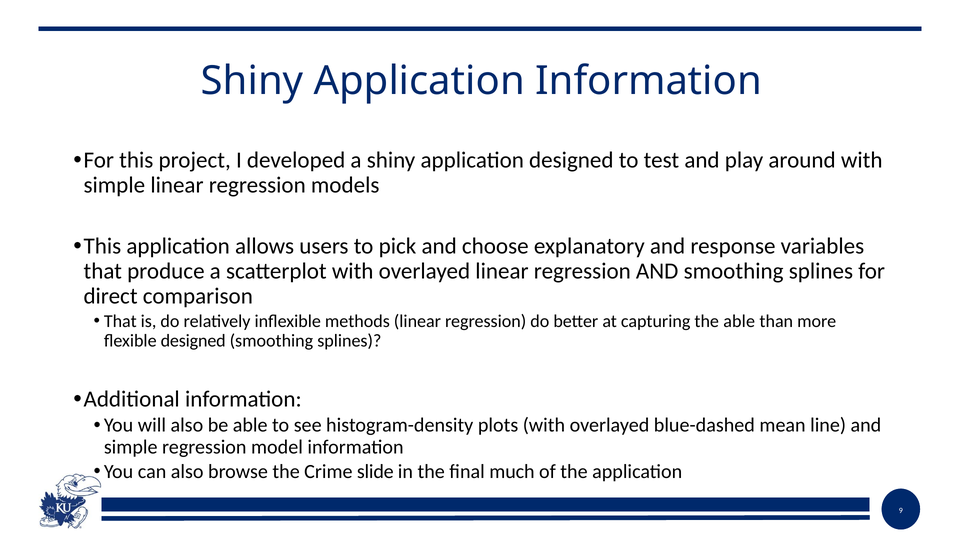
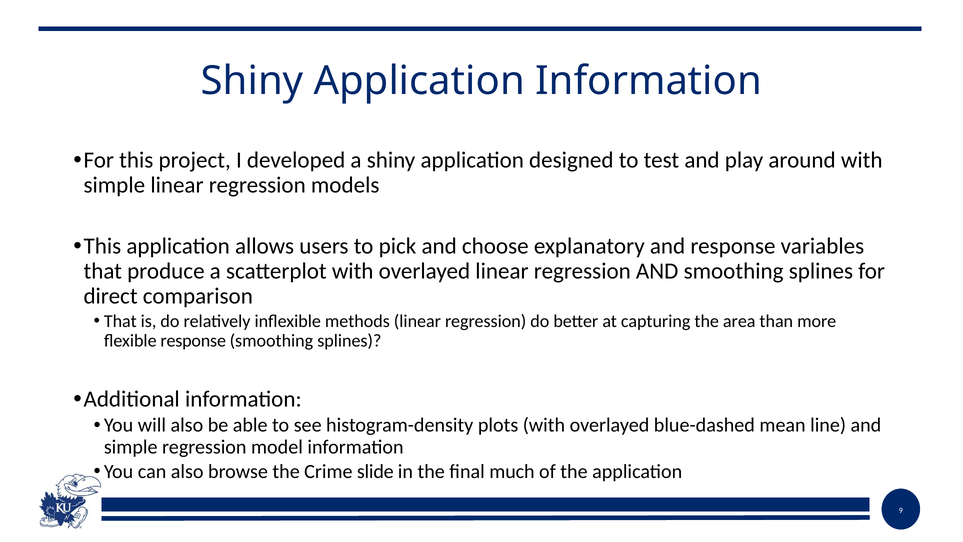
the able: able -> area
flexible designed: designed -> response
